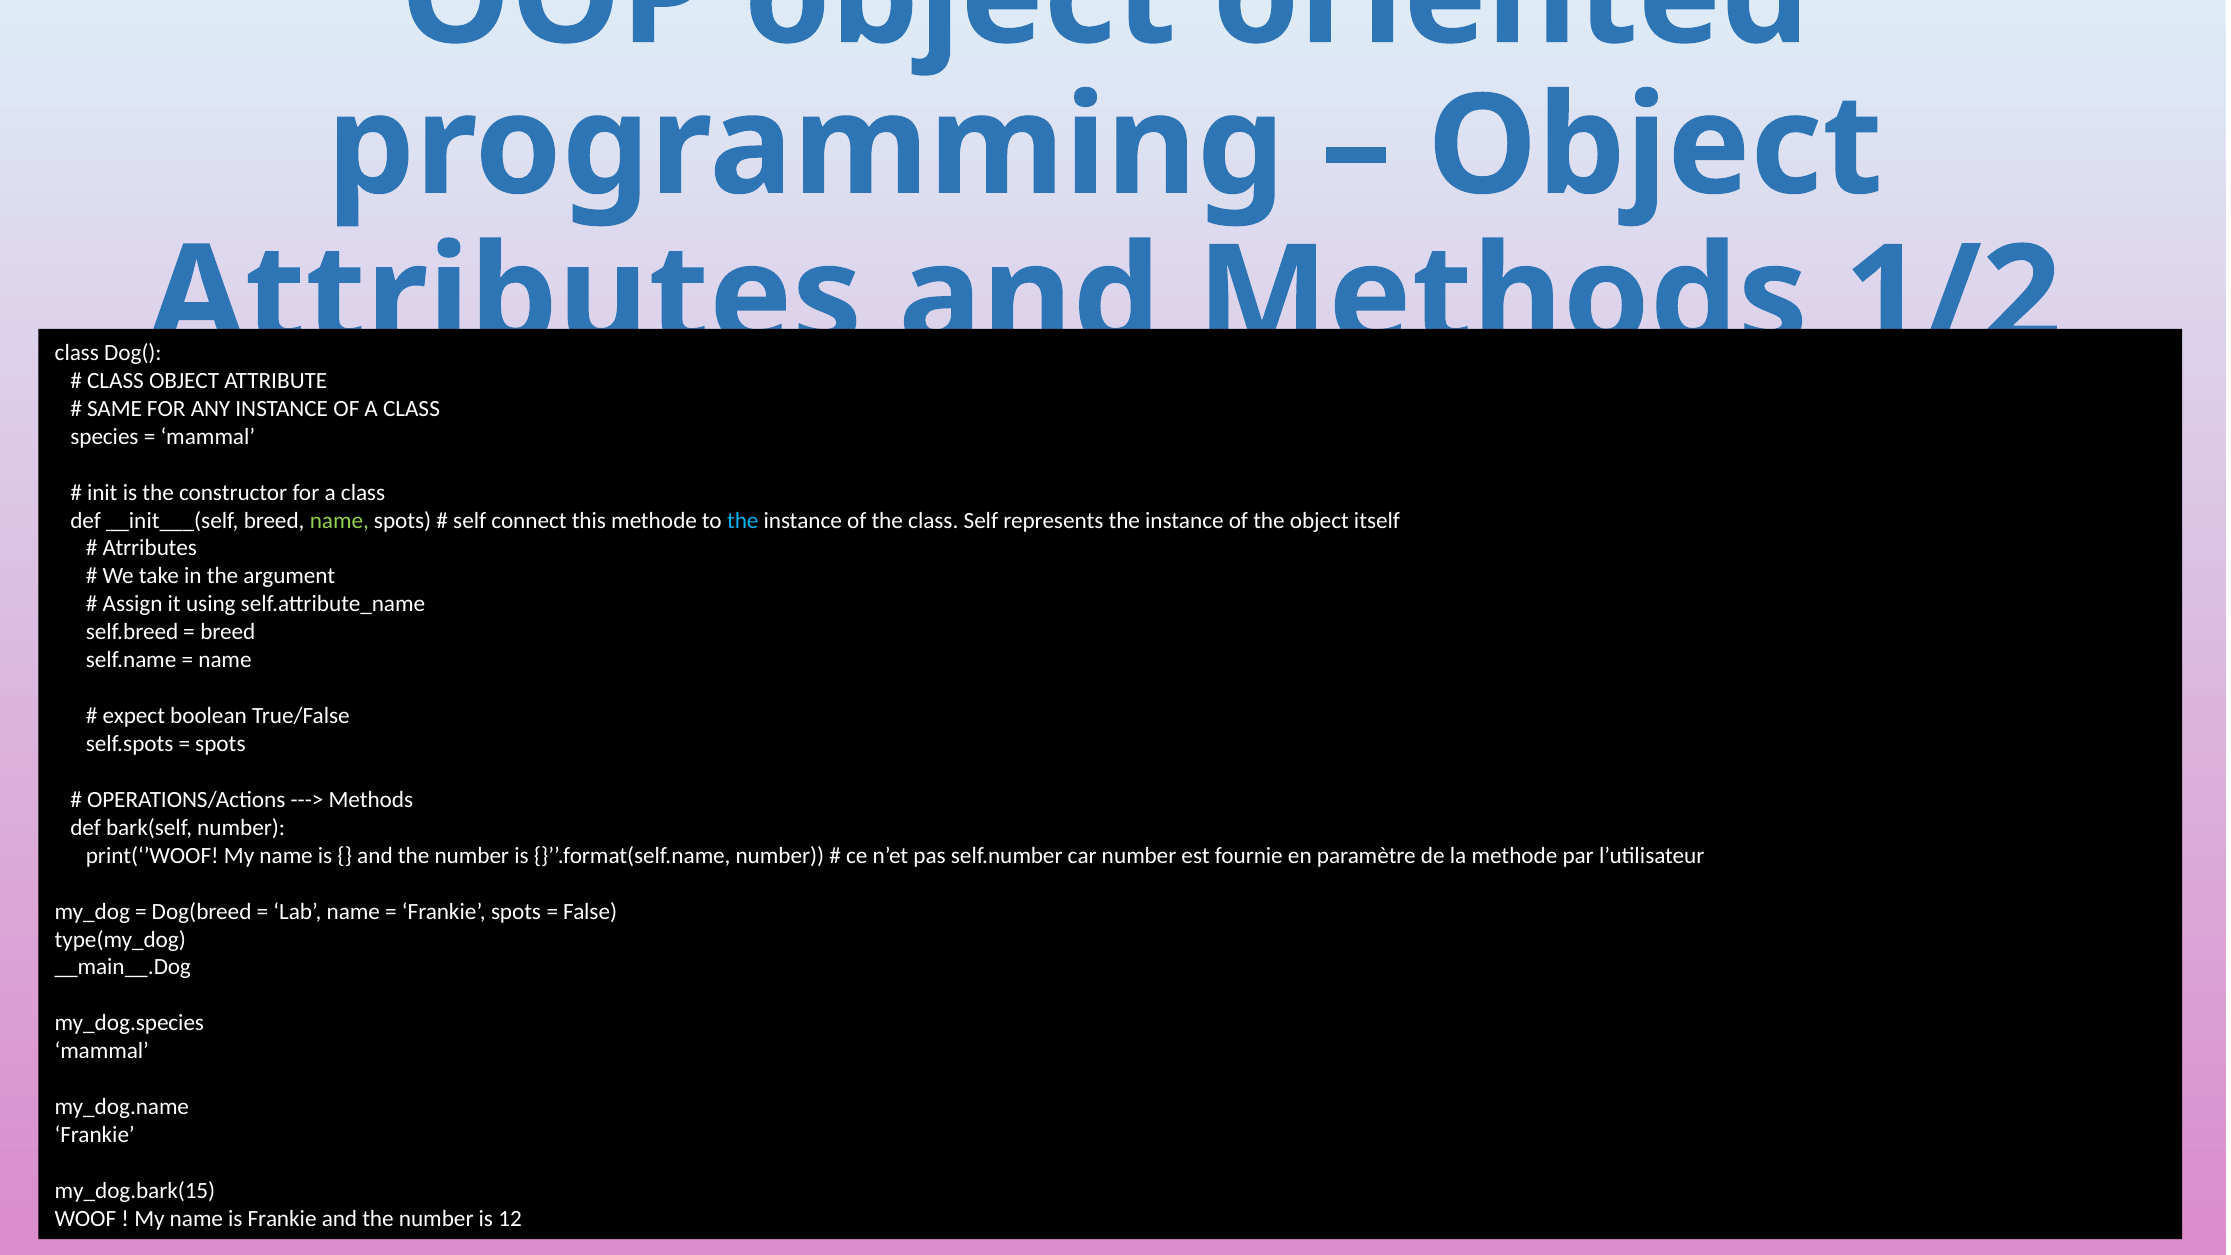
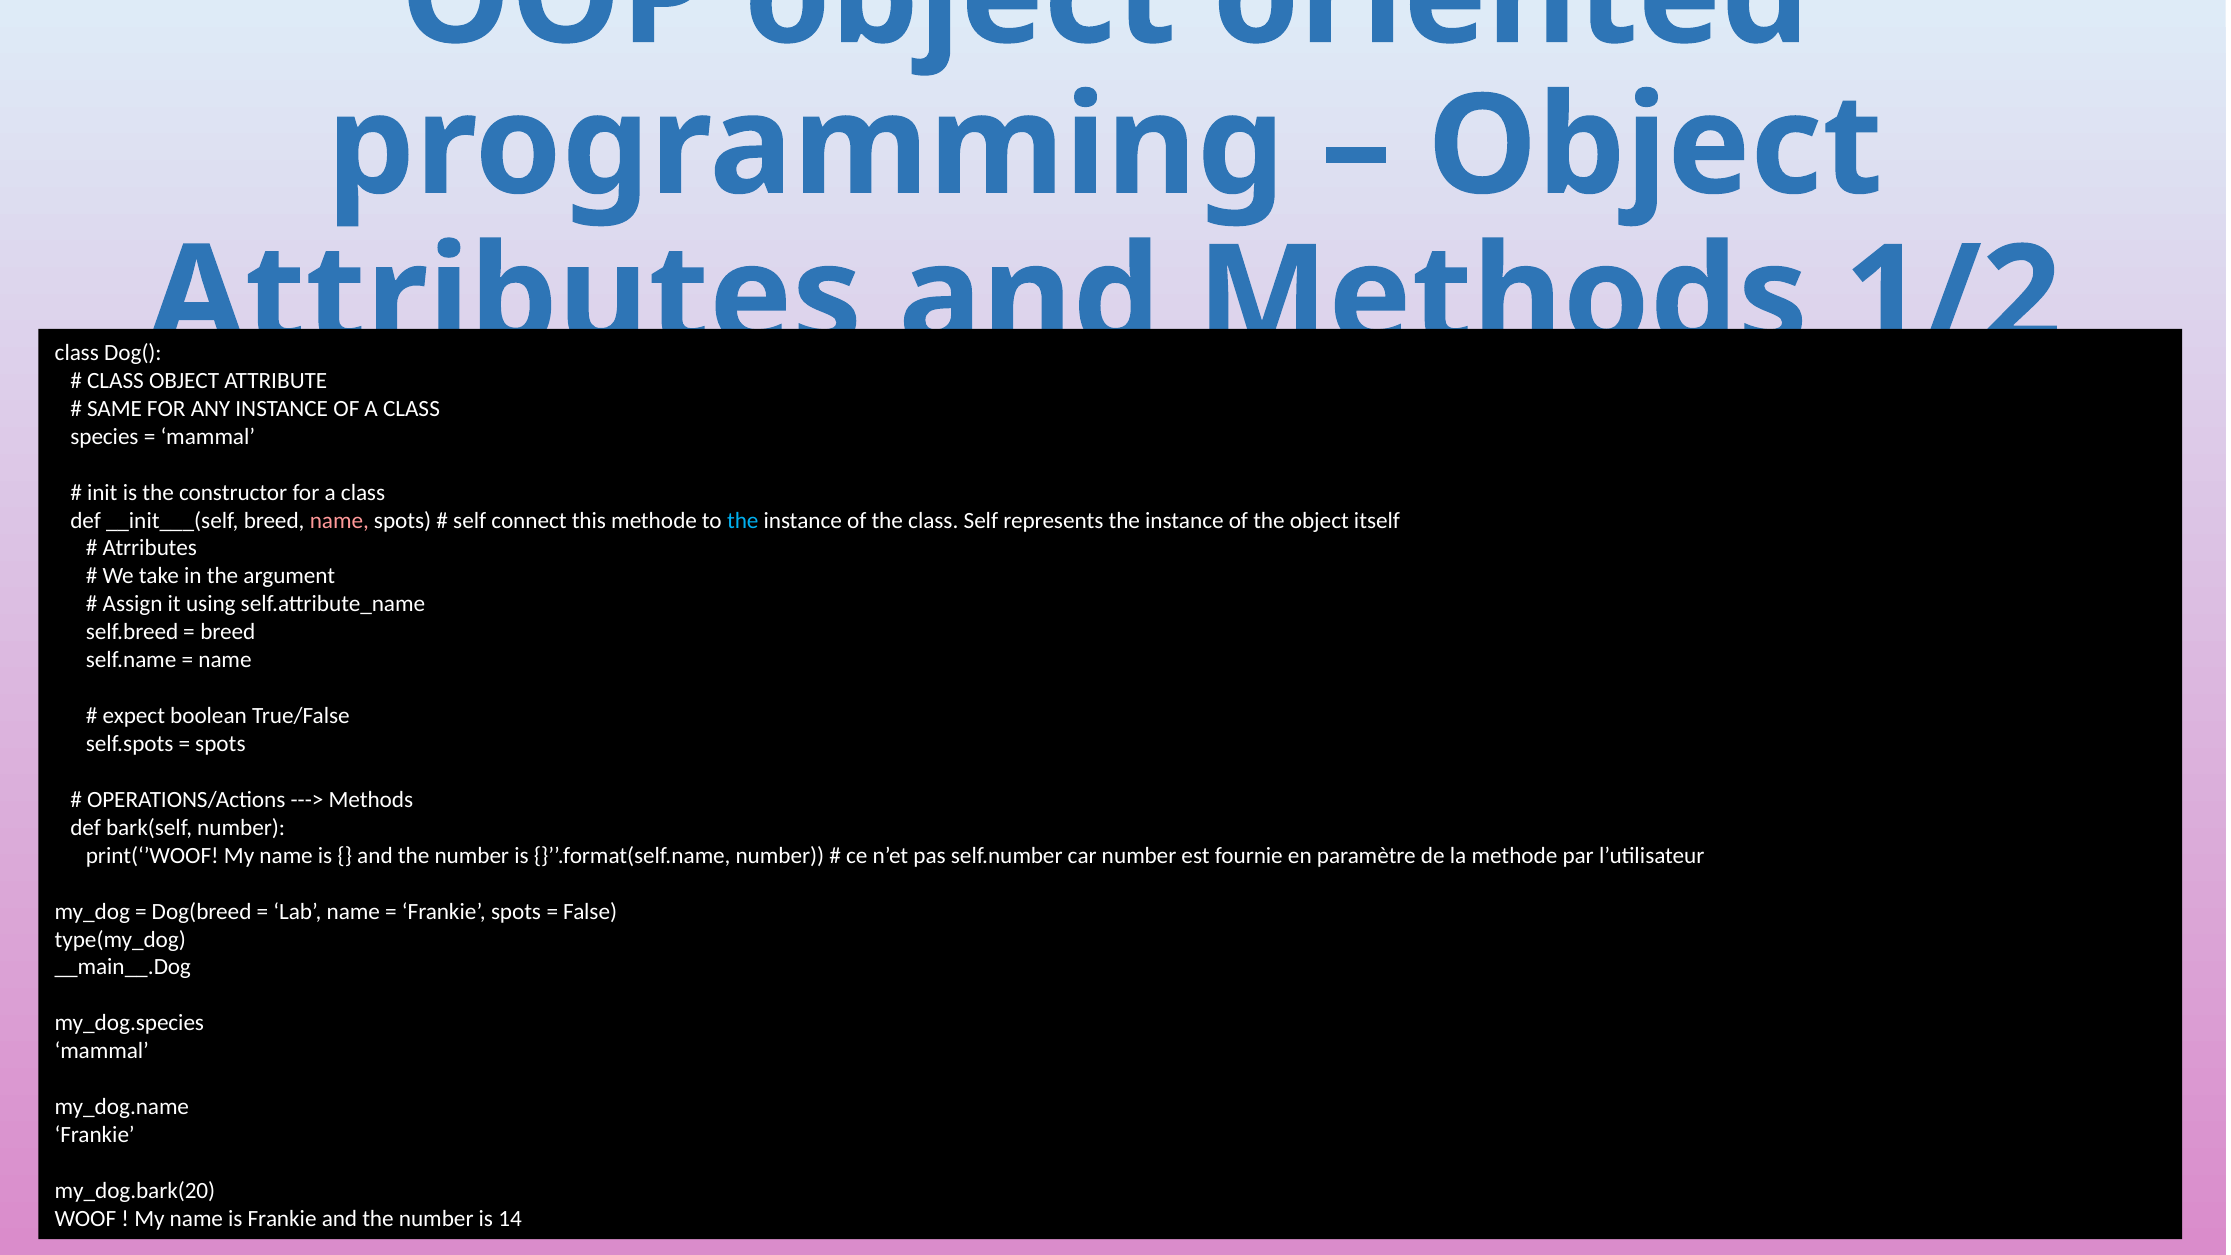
name at (339, 520) colour: light green -> pink
my_dog.bark(15: my_dog.bark(15 -> my_dog.bark(20
12: 12 -> 14
